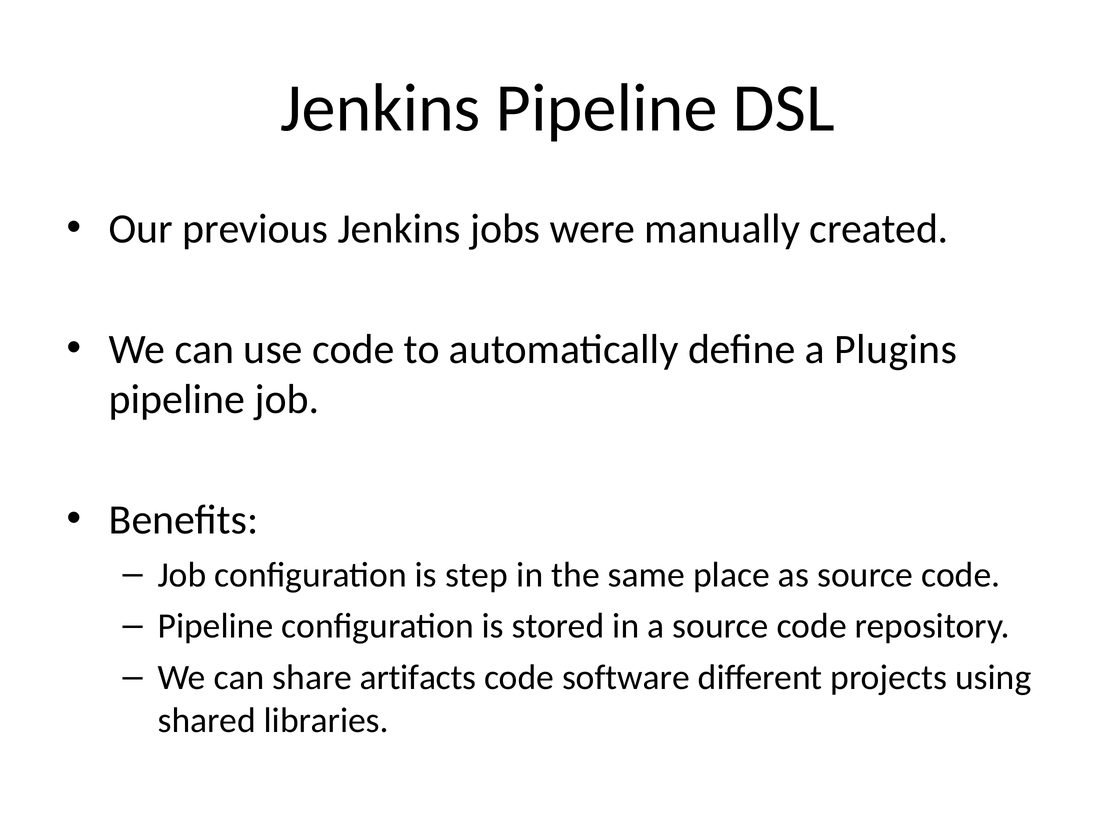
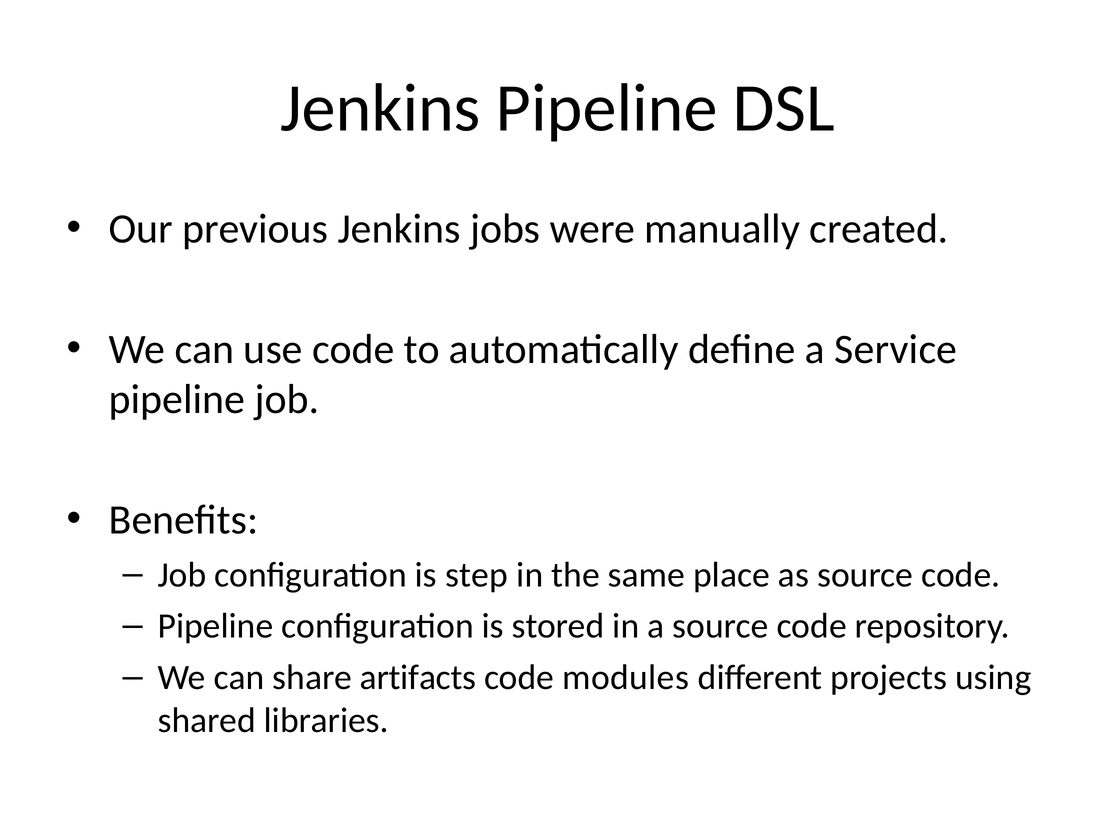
Plugins: Plugins -> Service
software: software -> modules
